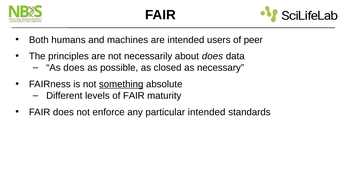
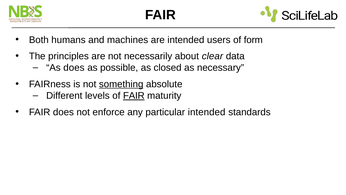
peer: peer -> form
about does: does -> clear
FAIR at (134, 96) underline: none -> present
